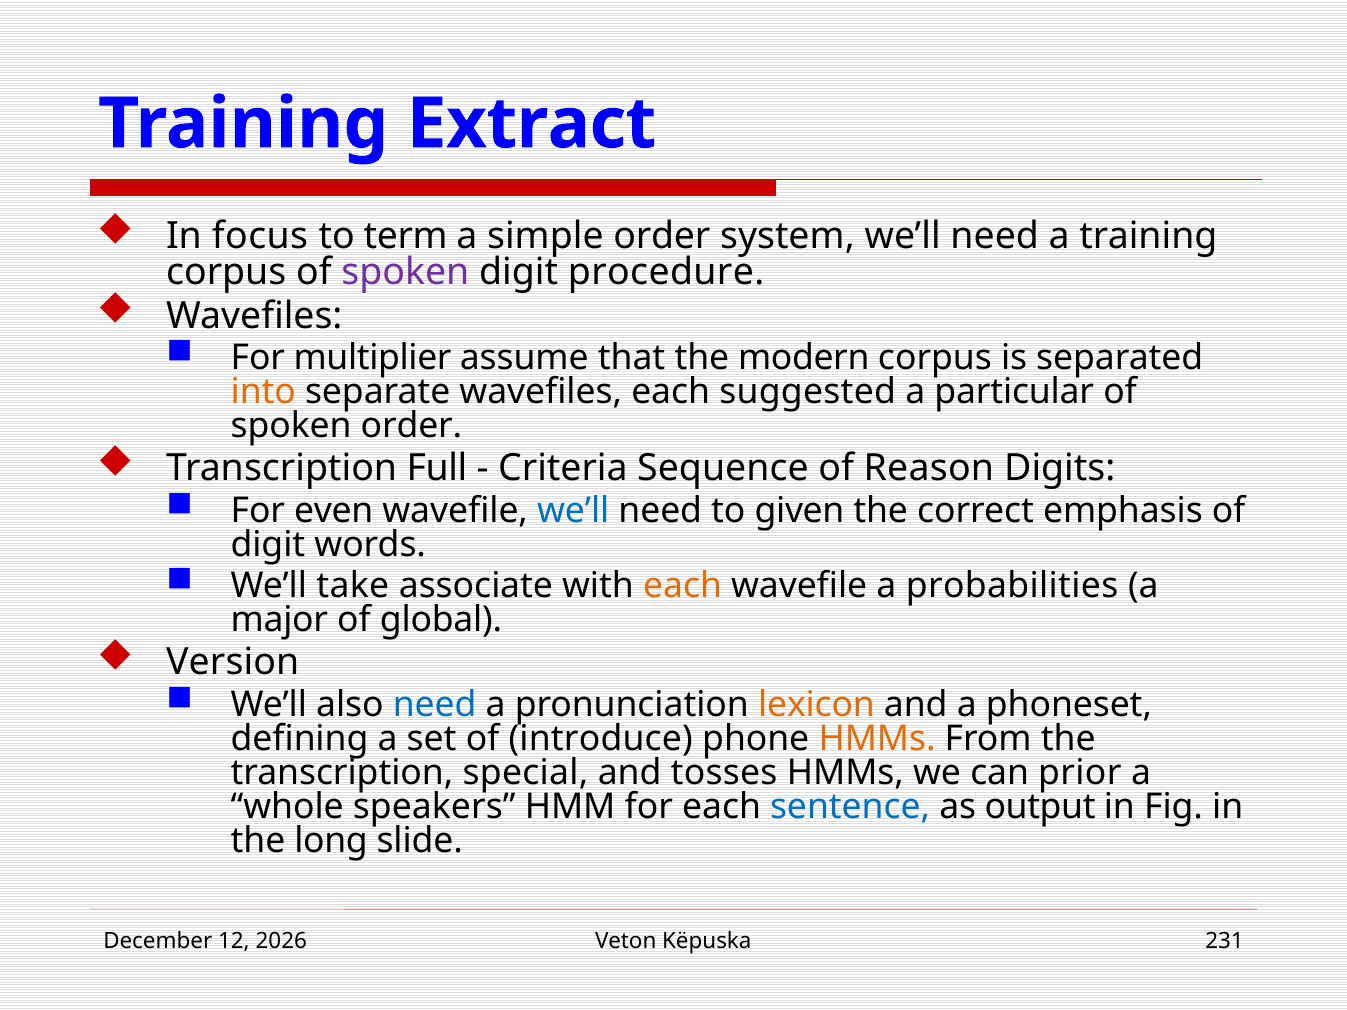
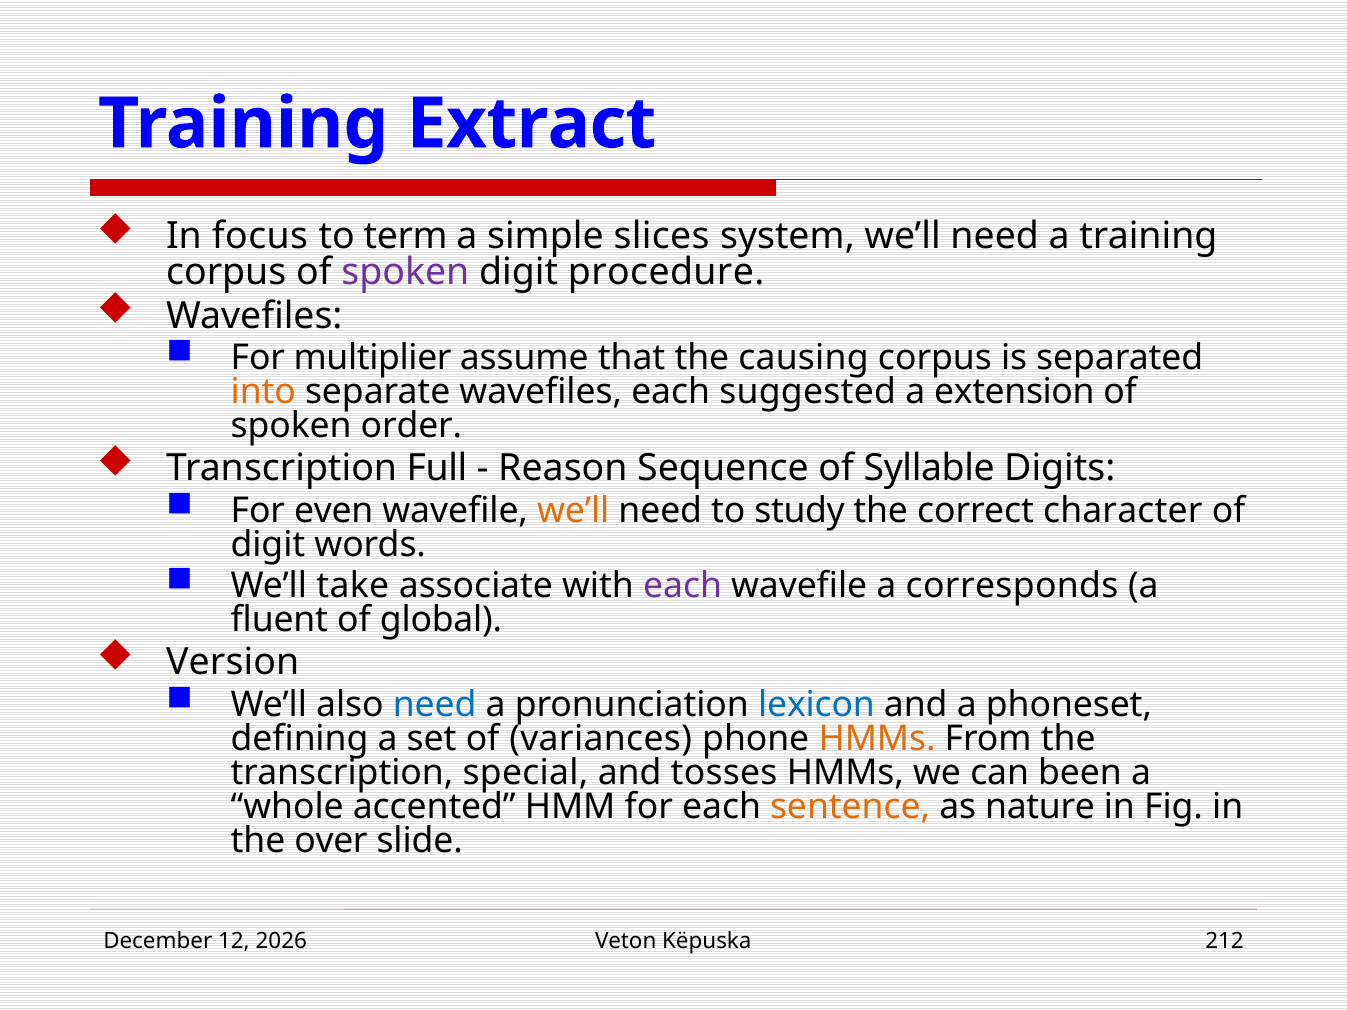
simple order: order -> slices
modern: modern -> causing
particular: particular -> extension
Criteria: Criteria -> Reason
Reason: Reason -> Syllable
we’ll at (573, 511) colour: blue -> orange
given: given -> study
emphasis: emphasis -> character
each at (683, 586) colour: orange -> purple
probabilities: probabilities -> corresponds
major: major -> fluent
lexicon colour: orange -> blue
introduce: introduce -> variances
prior: prior -> been
speakers: speakers -> accented
sentence colour: blue -> orange
output: output -> nature
long: long -> over
231: 231 -> 212
